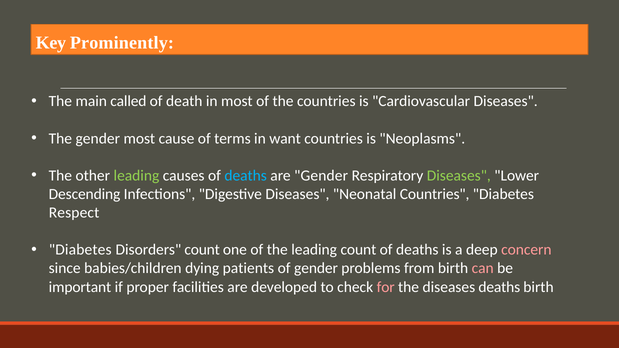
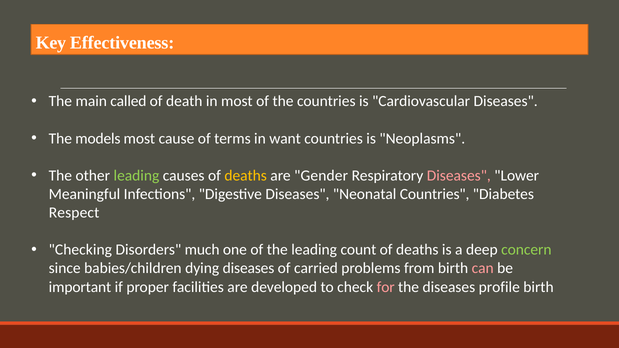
Prominently: Prominently -> Effectiveness
The gender: gender -> models
deaths at (246, 176) colour: light blue -> yellow
Diseases at (459, 176) colour: light green -> pink
Descending: Descending -> Meaningful
Diabetes at (80, 250): Diabetes -> Checking
Disorders count: count -> much
concern colour: pink -> light green
dying patients: patients -> diseases
of gender: gender -> carried
diseases deaths: deaths -> profile
